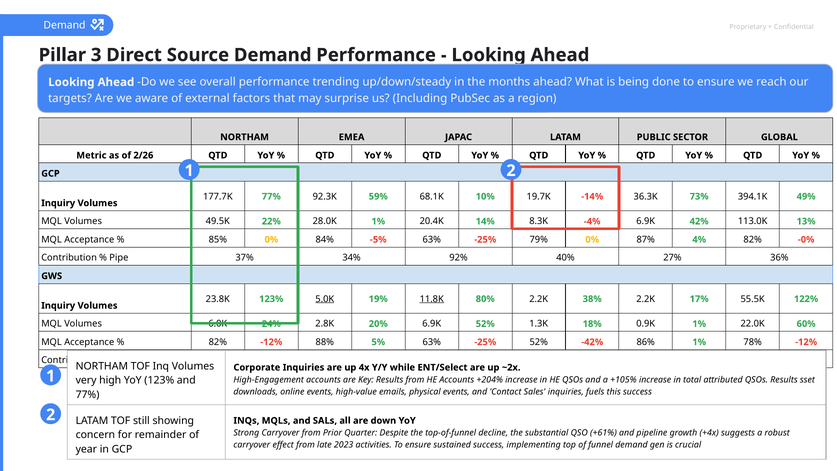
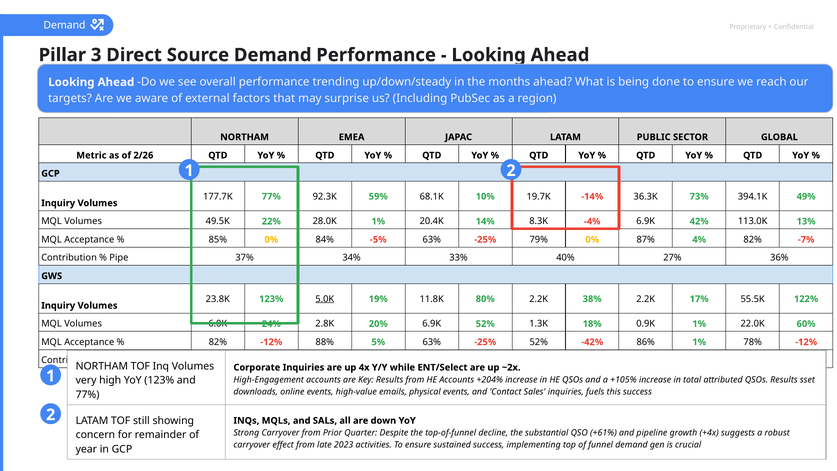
-0%: -0% -> -7%
34% 92%: 92% -> 33%
11.8K underline: present -> none
